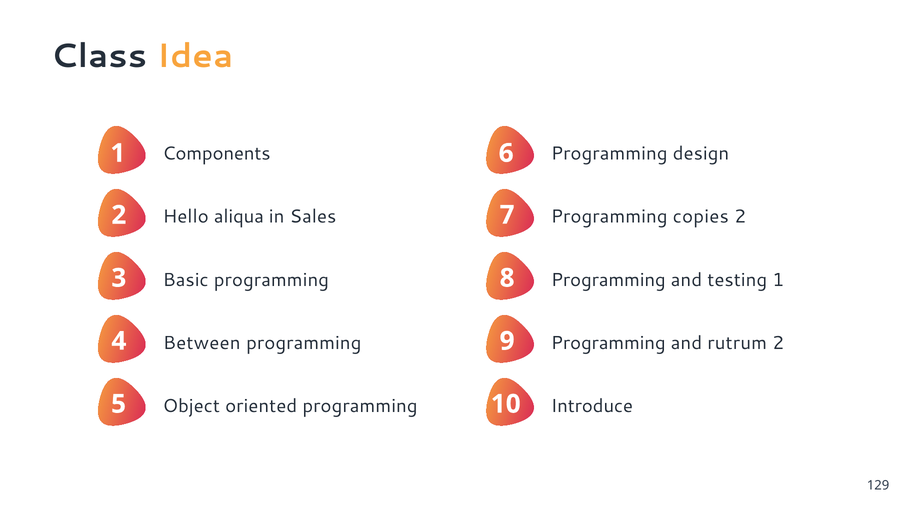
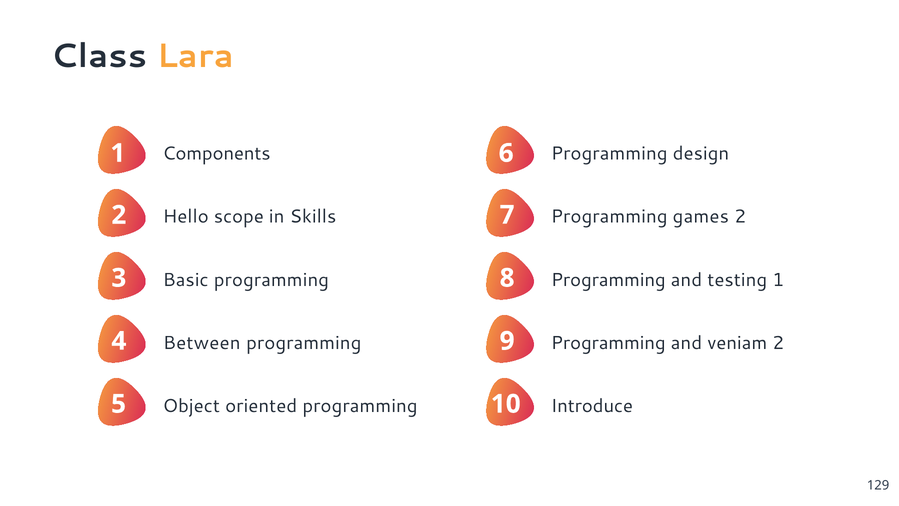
Idea: Idea -> Lara
aliqua: aliqua -> scope
Sales: Sales -> Skills
copies: copies -> games
rutrum: rutrum -> veniam
